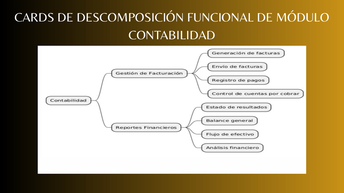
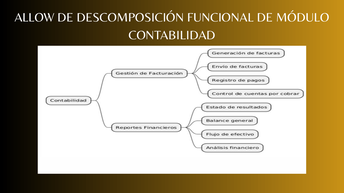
CARDS: CARDS -> ALLOW
